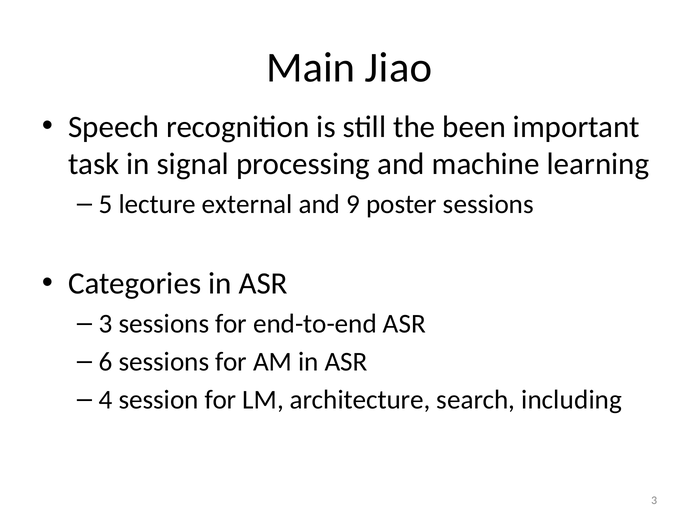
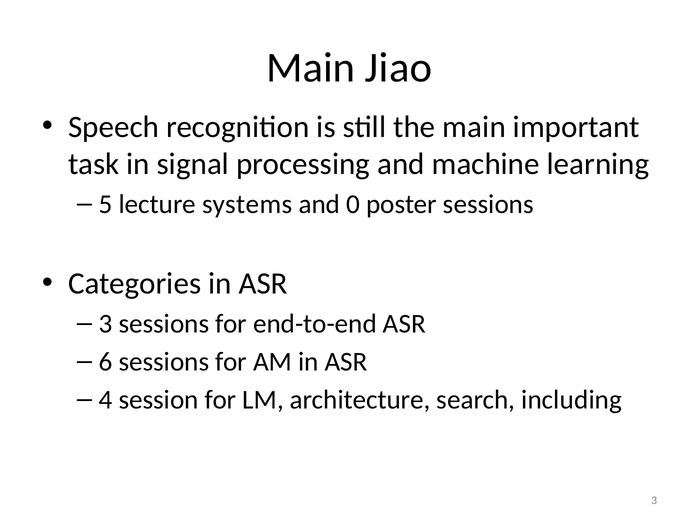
the been: been -> main
external: external -> systems
9: 9 -> 0
